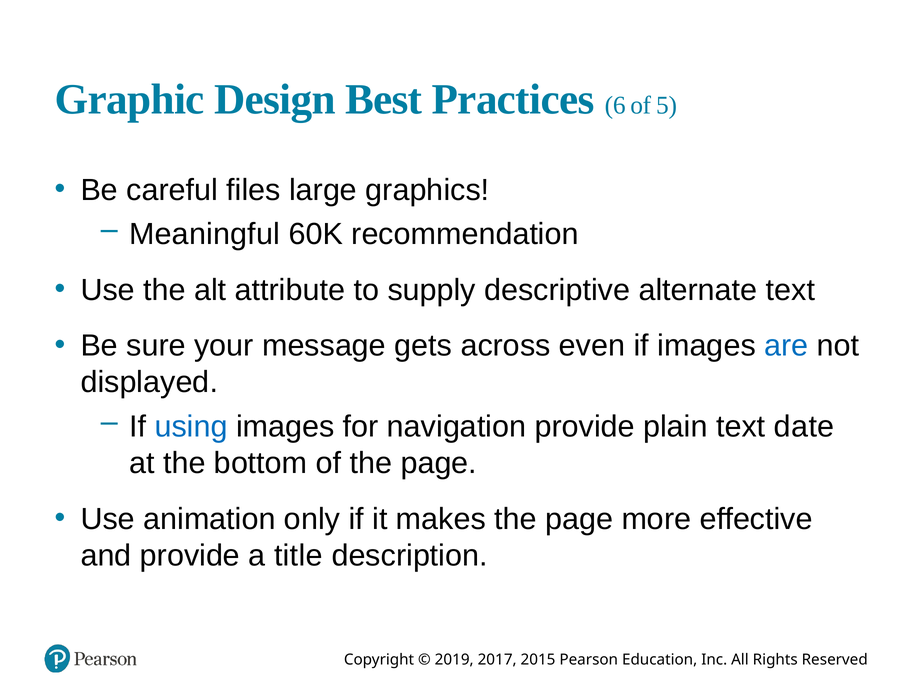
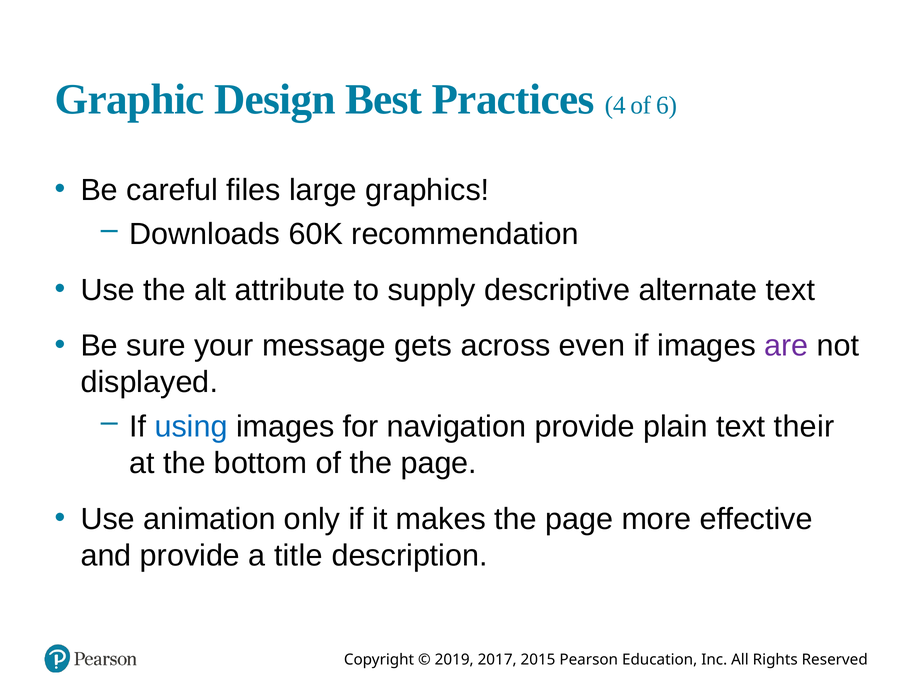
6: 6 -> 4
5: 5 -> 6
Meaningful: Meaningful -> Downloads
are colour: blue -> purple
date: date -> their
